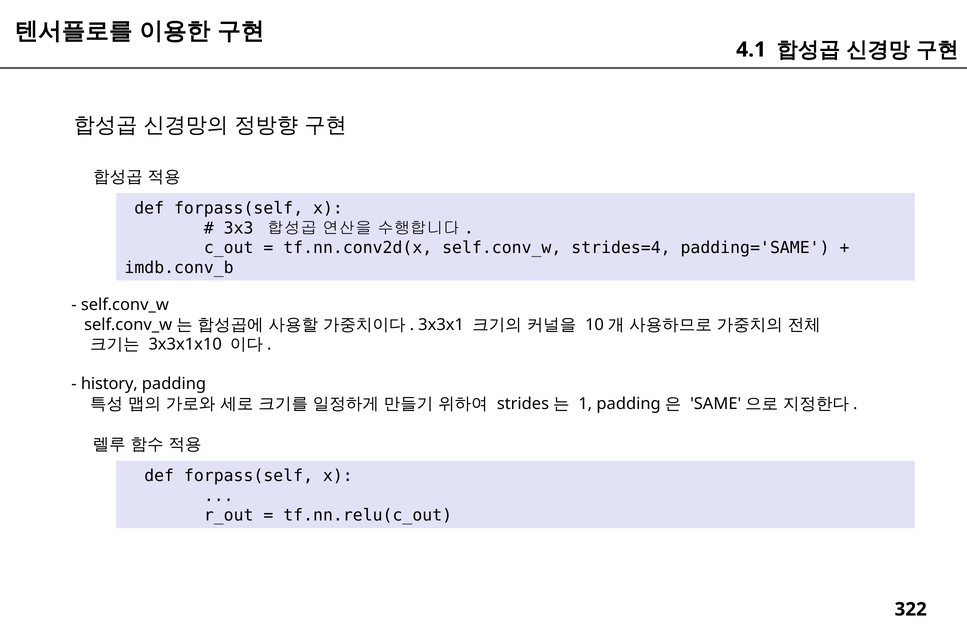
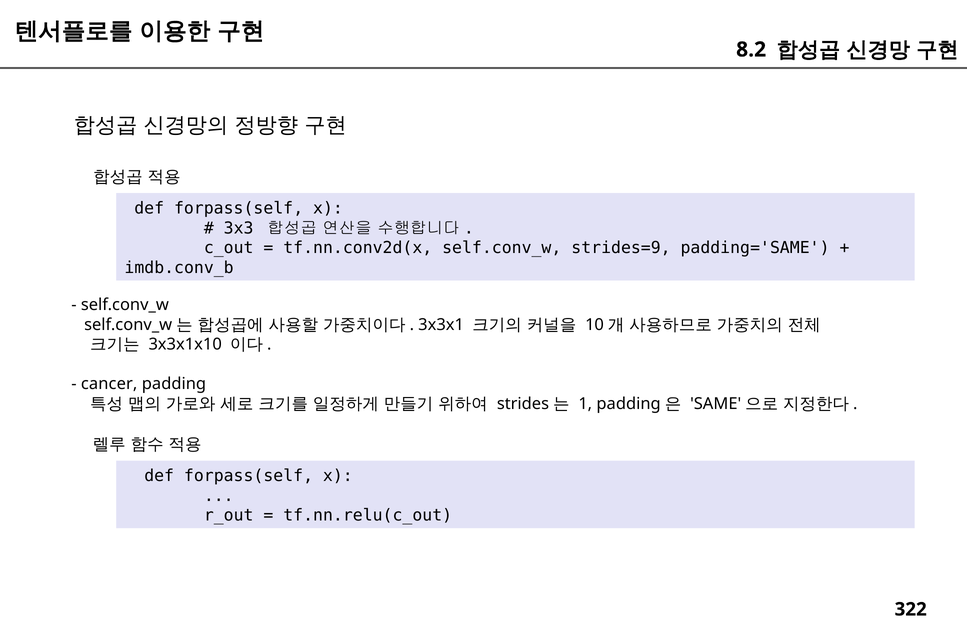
4.1: 4.1 -> 8.2
strides=4: strides=4 -> strides=9
history: history -> cancer
